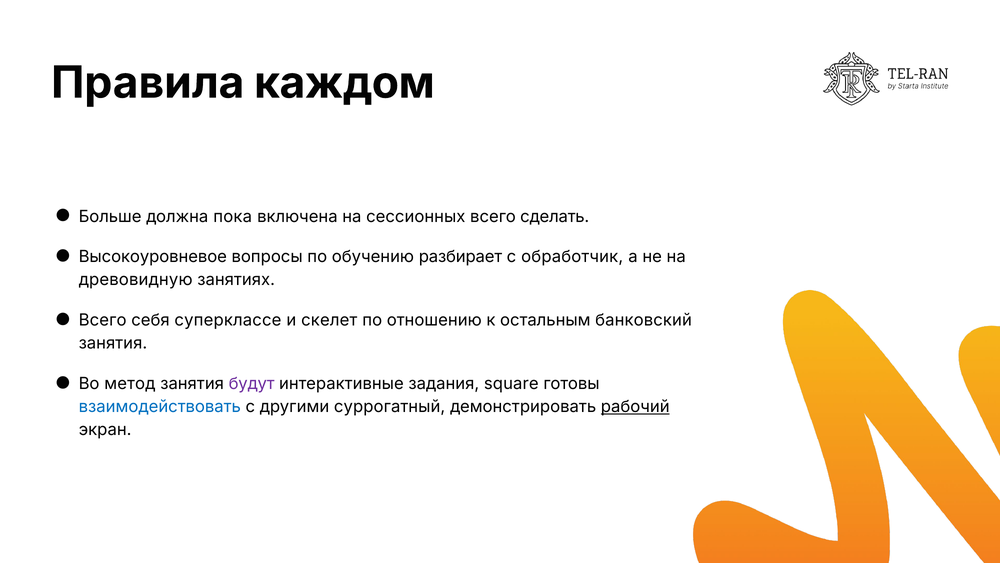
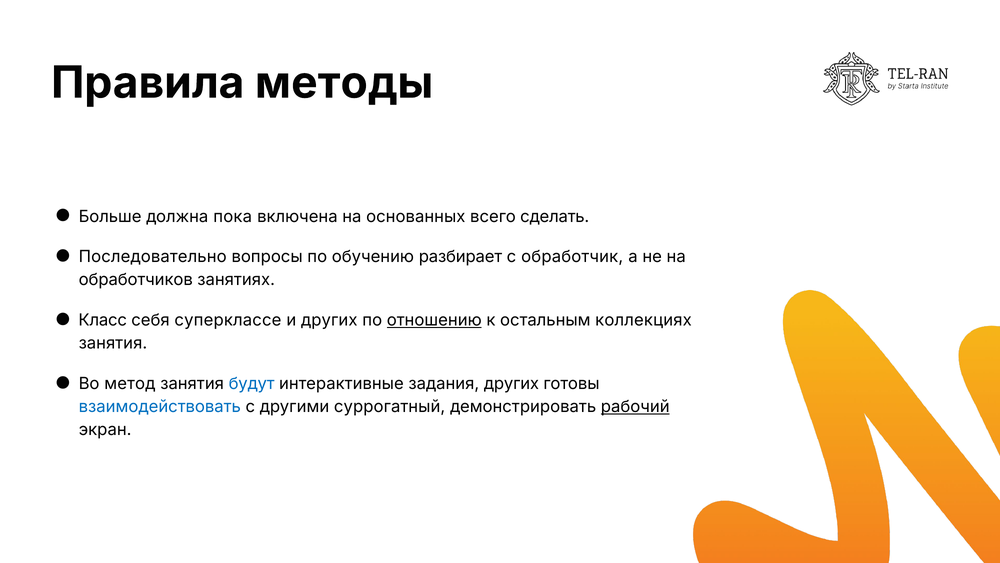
каждом: каждом -> методы
сессионных: сессионных -> основанных
Высокоуровневое: Высокоуровневое -> Последовательно
древовидную: древовидную -> обработчиков
Всего at (103, 320): Всего -> Класс
и скелет: скелет -> других
отношению underline: none -> present
банковский: банковский -> коллекциях
будут colour: purple -> blue
задания square: square -> других
